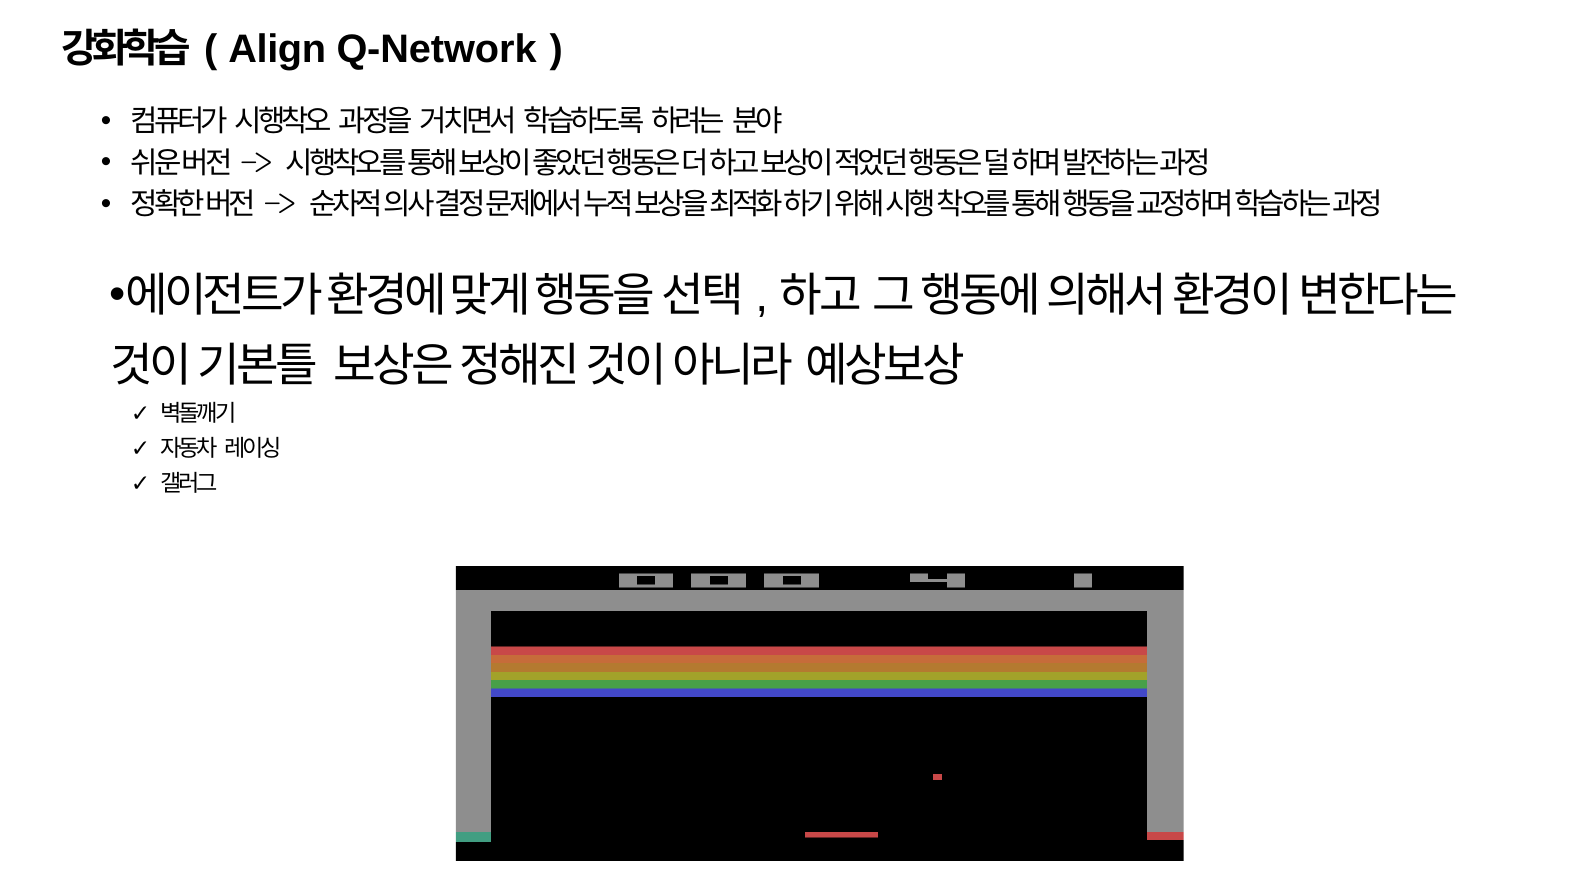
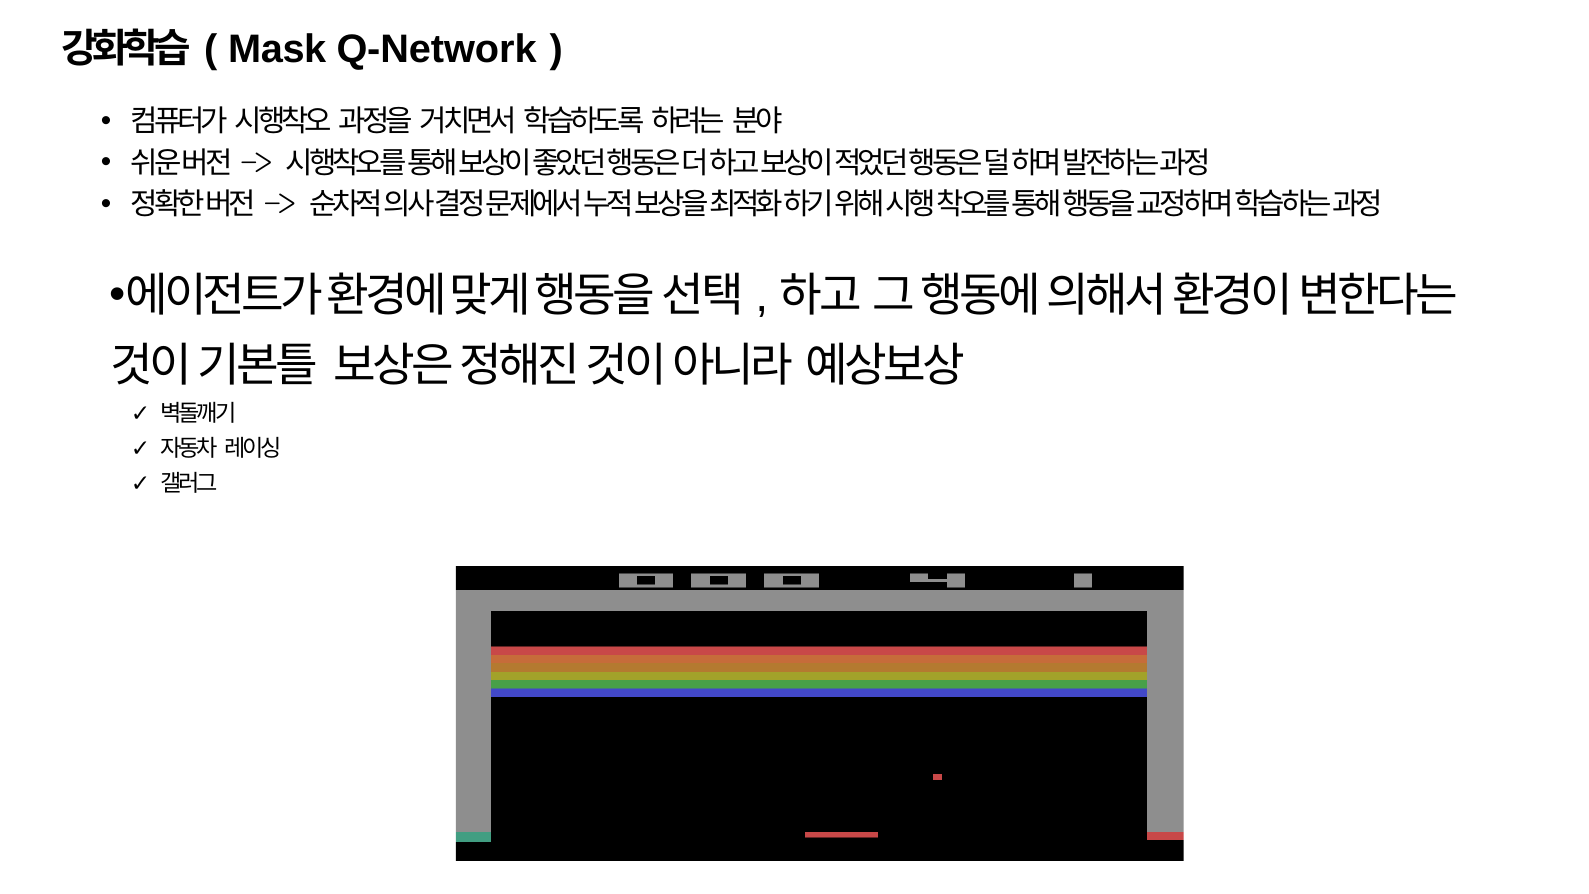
Align: Align -> Mask
